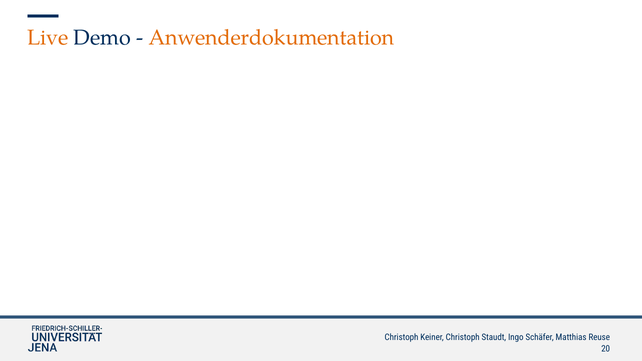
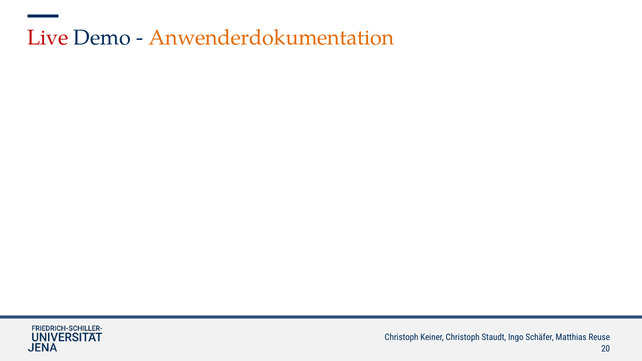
Live colour: orange -> red
